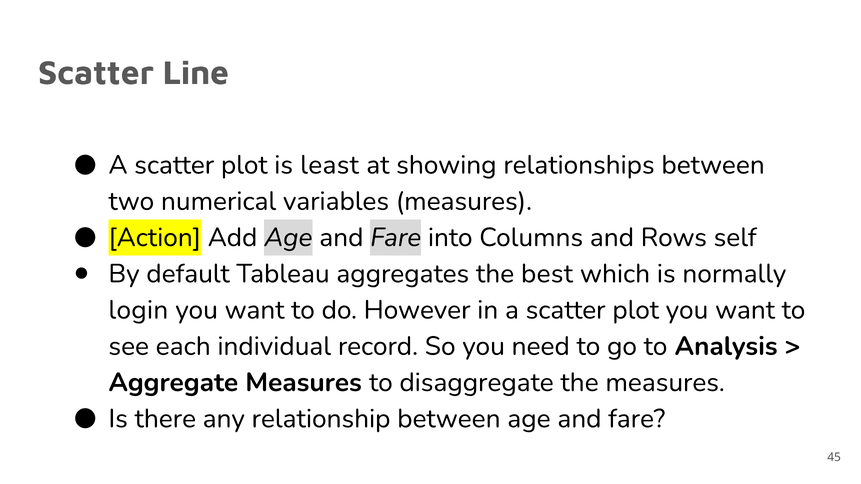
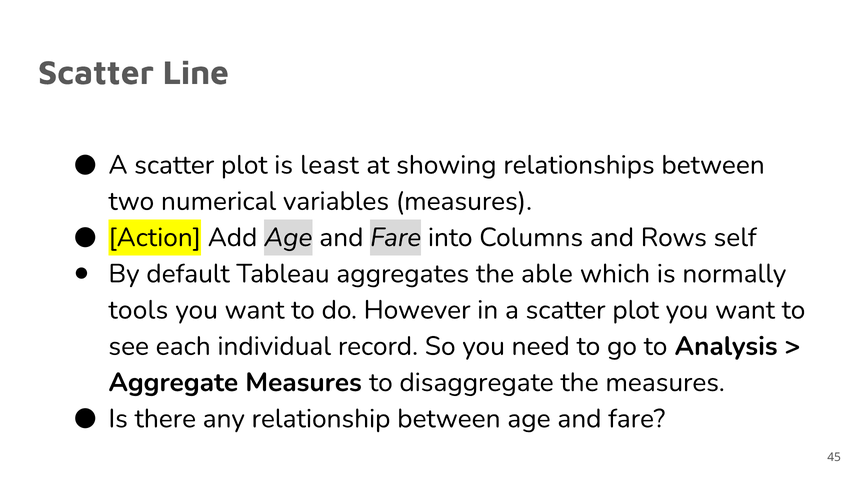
best: best -> able
login: login -> tools
